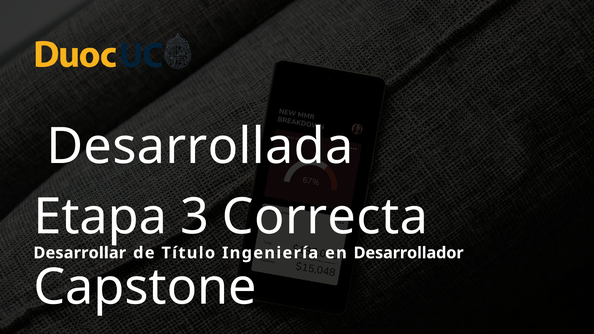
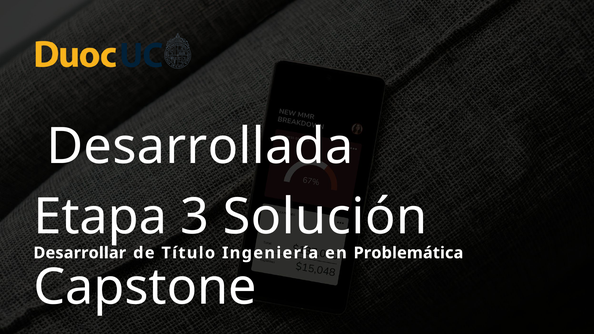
Correcta: Correcta -> Solución
Desarrollador: Desarrollador -> Problemática
